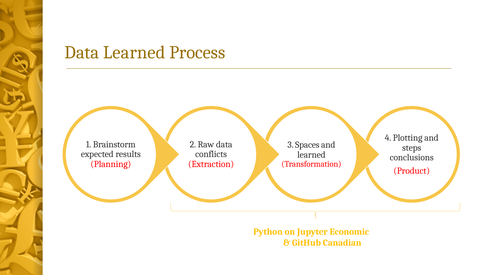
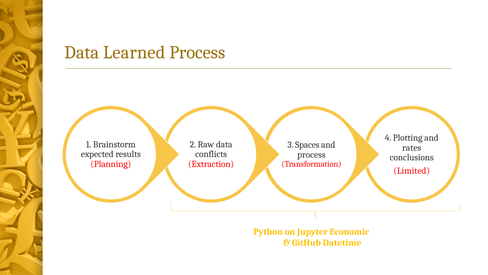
steps: steps -> rates
learned at (311, 154): learned -> process
Product: Product -> Limited
Canadian: Canadian -> Datetime
